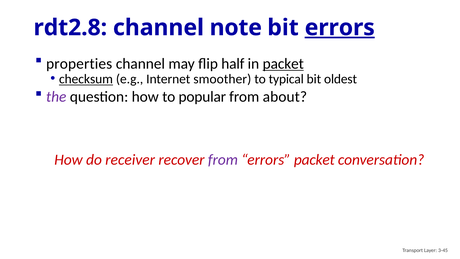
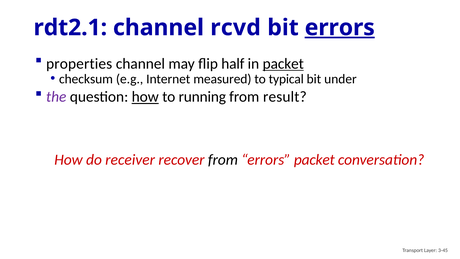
rdt2.8: rdt2.8 -> rdt2.1
note: note -> rcvd
checksum underline: present -> none
smoother: smoother -> measured
oldest: oldest -> under
how at (145, 97) underline: none -> present
popular: popular -> running
about: about -> result
from at (223, 160) colour: purple -> black
